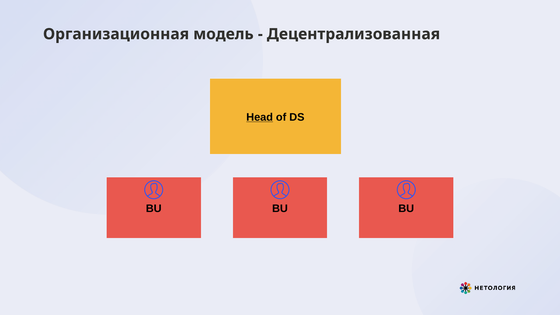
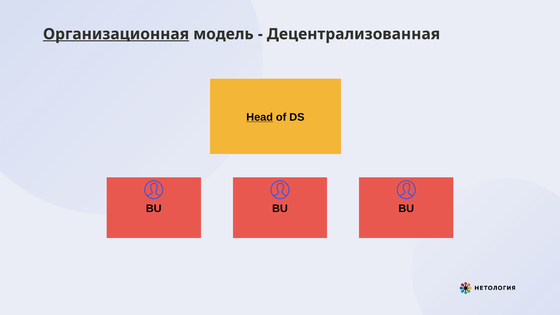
Организационная underline: none -> present
